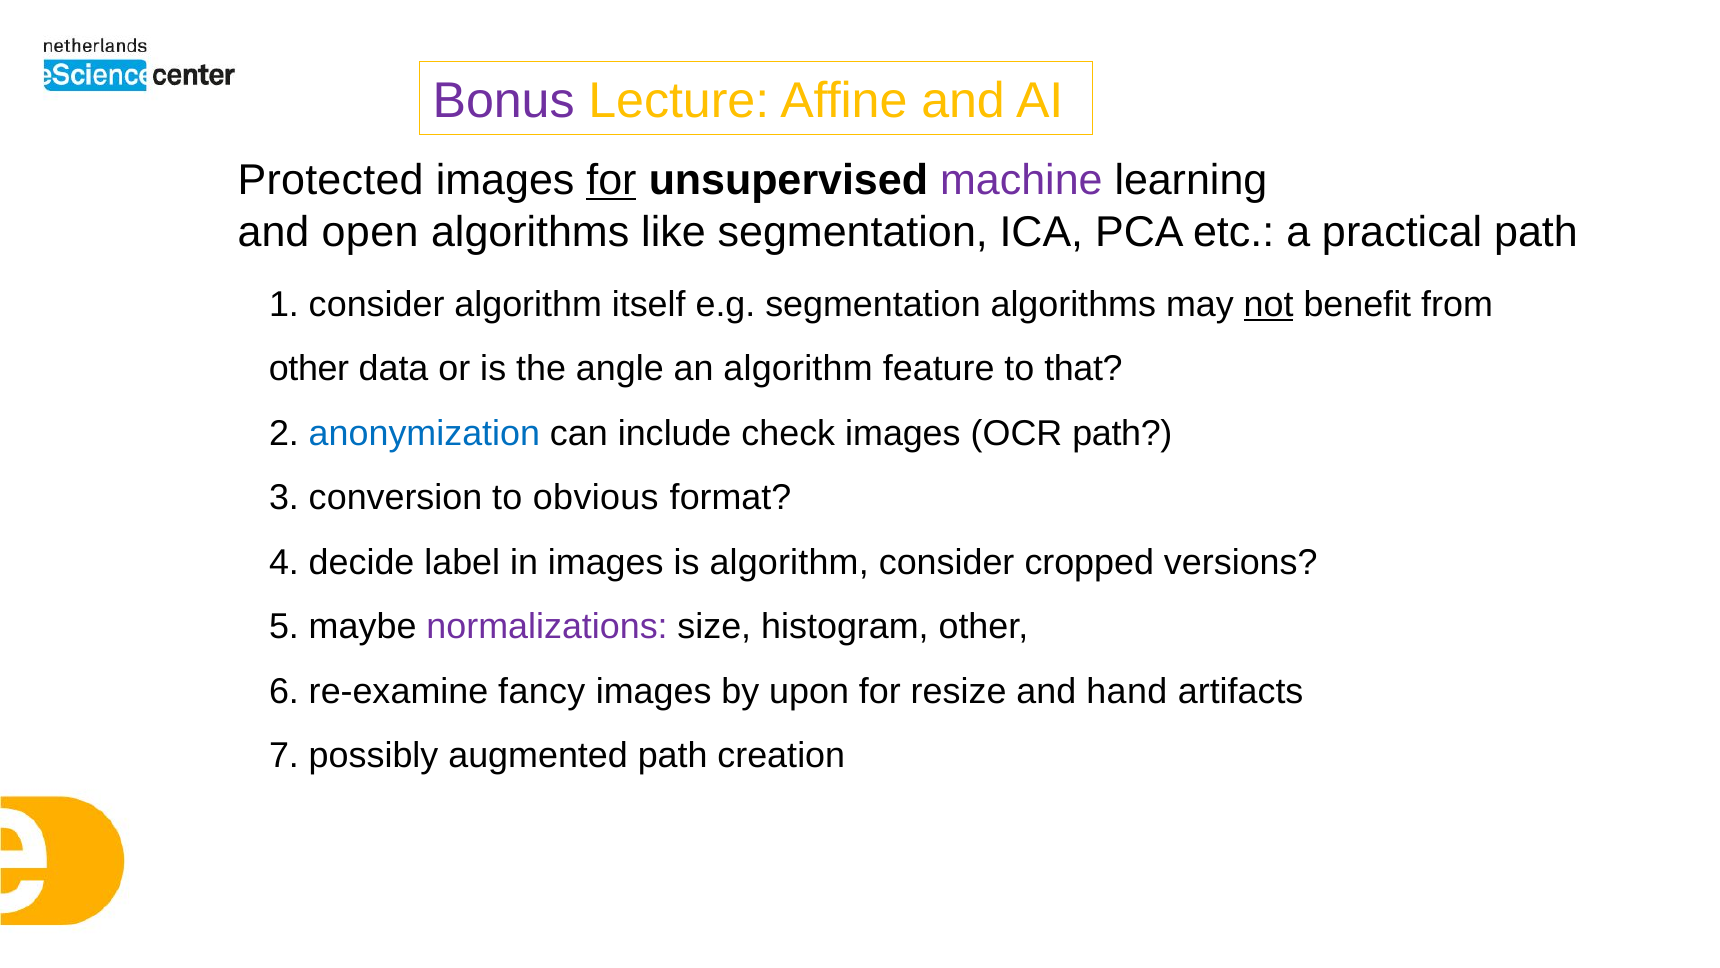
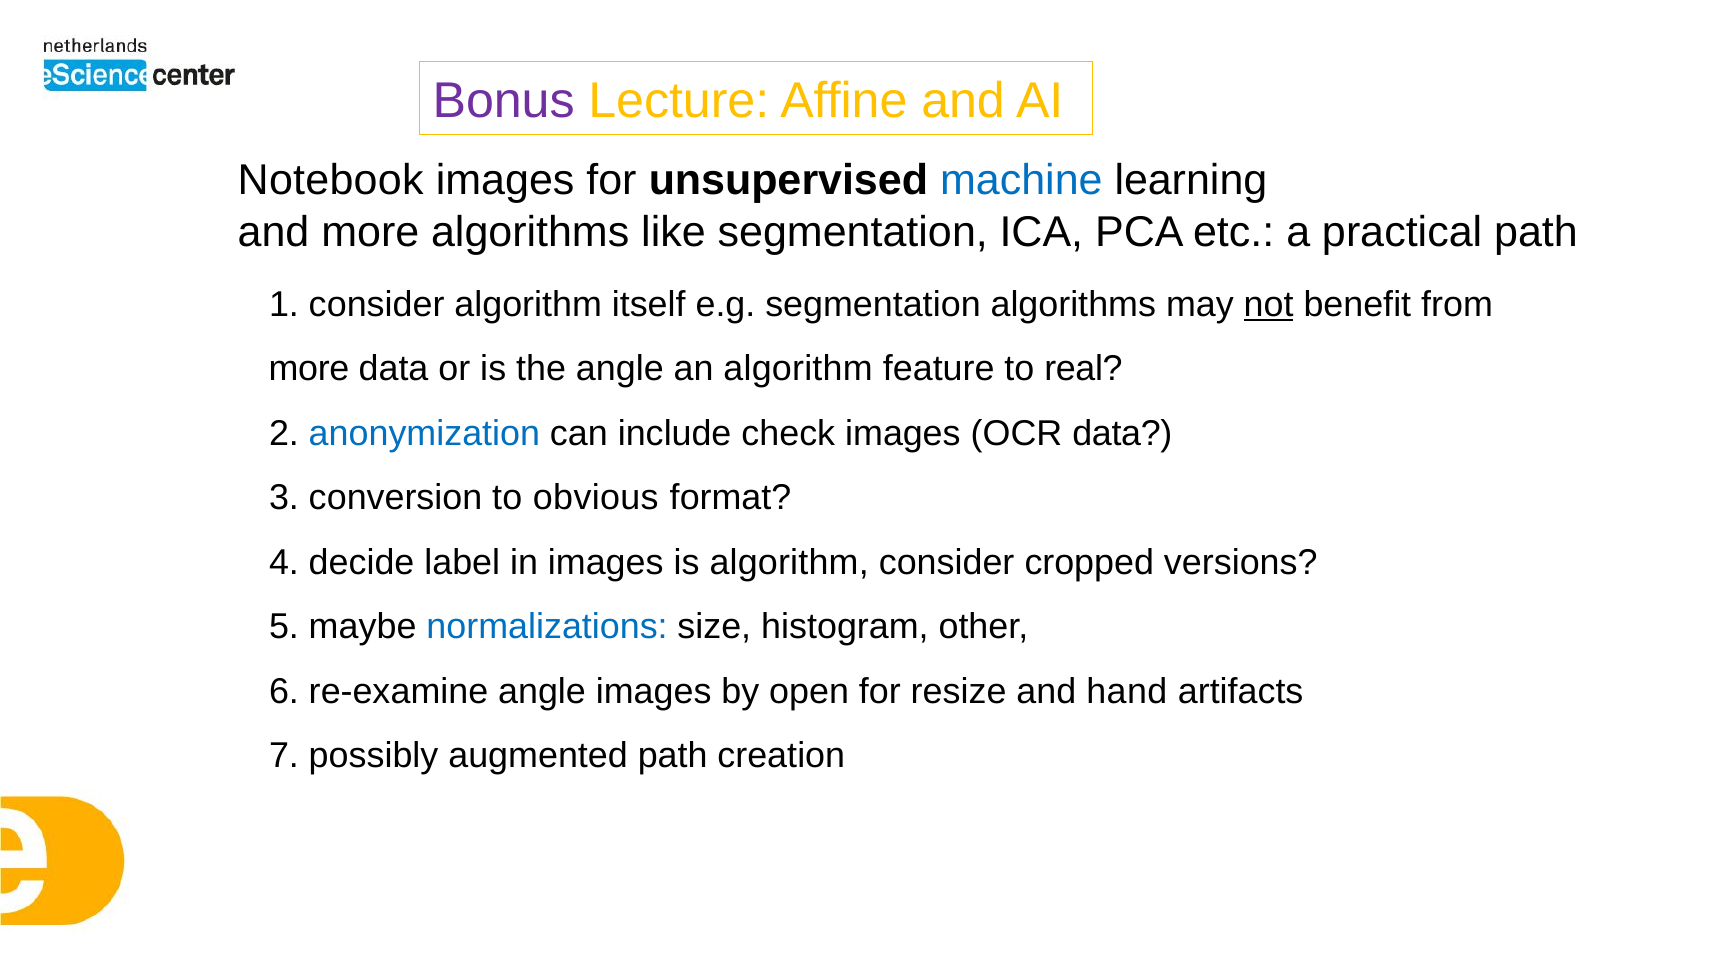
Protected: Protected -> Notebook
for at (611, 181) underline: present -> none
machine colour: purple -> blue
and open: open -> more
other at (309, 369): other -> more
that: that -> real
OCR path: path -> data
normalizations colour: purple -> blue
re-examine fancy: fancy -> angle
upon: upon -> open
